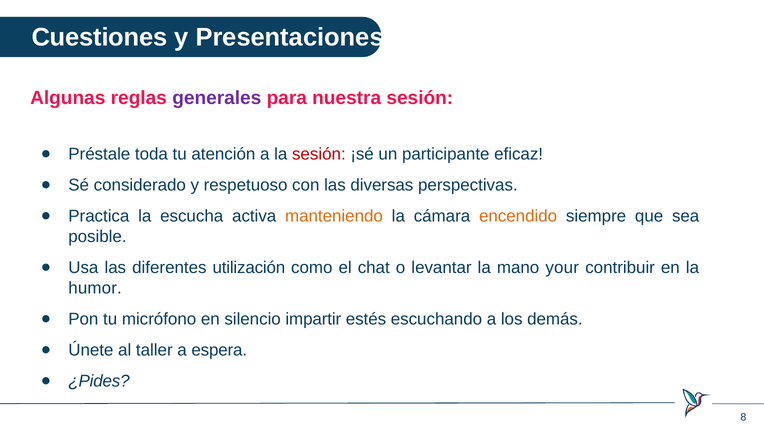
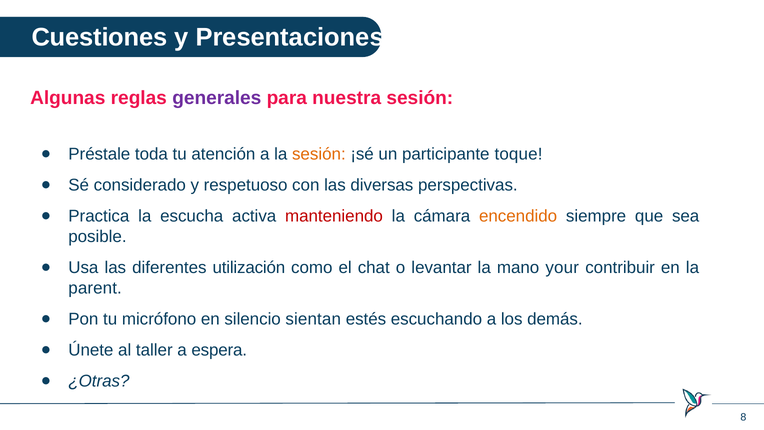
sesión at (319, 154) colour: red -> orange
eficaz: eficaz -> toque
manteniendo colour: orange -> red
humor: humor -> parent
impartir: impartir -> sientan
¿Pides: ¿Pides -> ¿Otras
